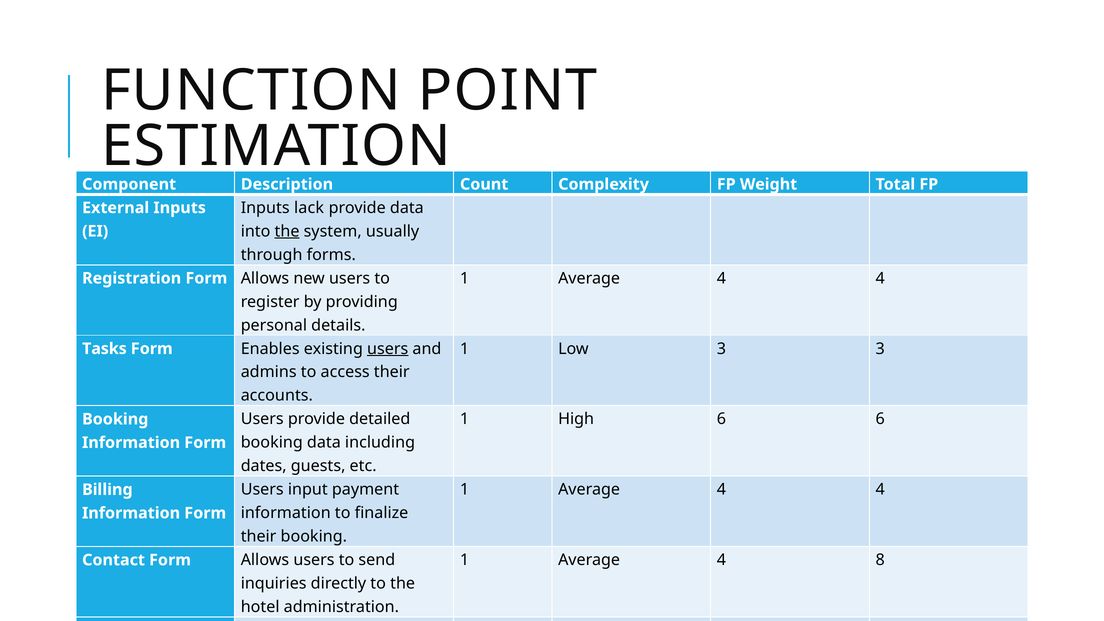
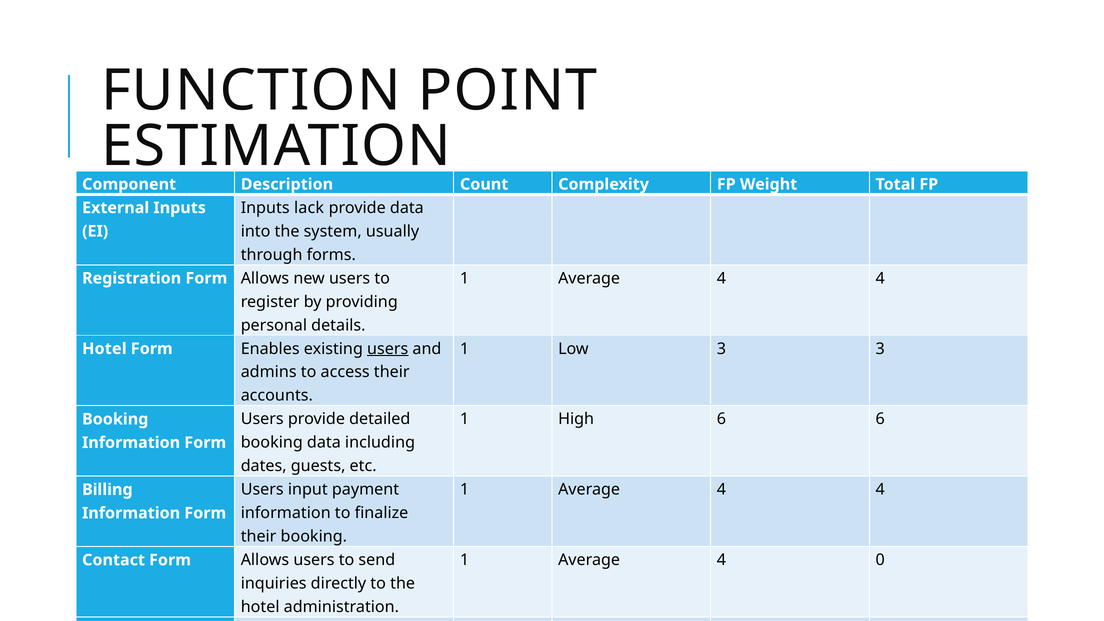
the at (287, 231) underline: present -> none
Tasks at (104, 349): Tasks -> Hotel
8: 8 -> 0
